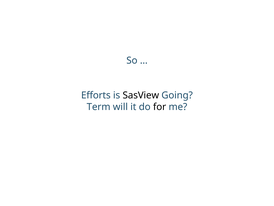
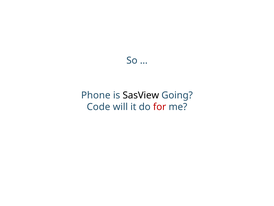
Efforts: Efforts -> Phone
Term: Term -> Code
for colour: black -> red
